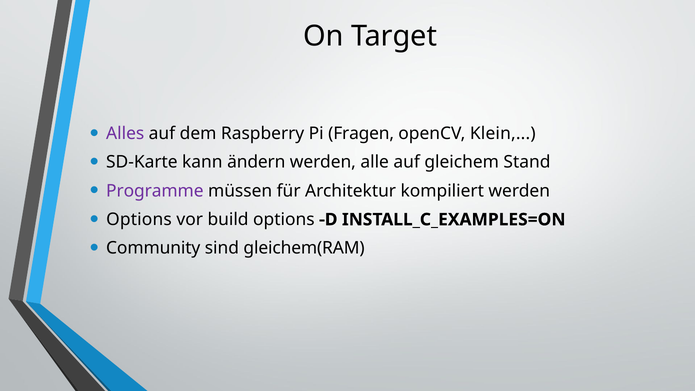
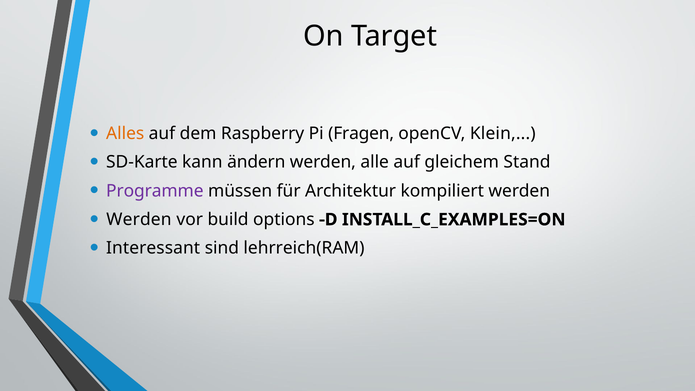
Alles colour: purple -> orange
Options at (139, 220): Options -> Werden
Community: Community -> Interessant
gleichem(RAM: gleichem(RAM -> lehrreich(RAM
